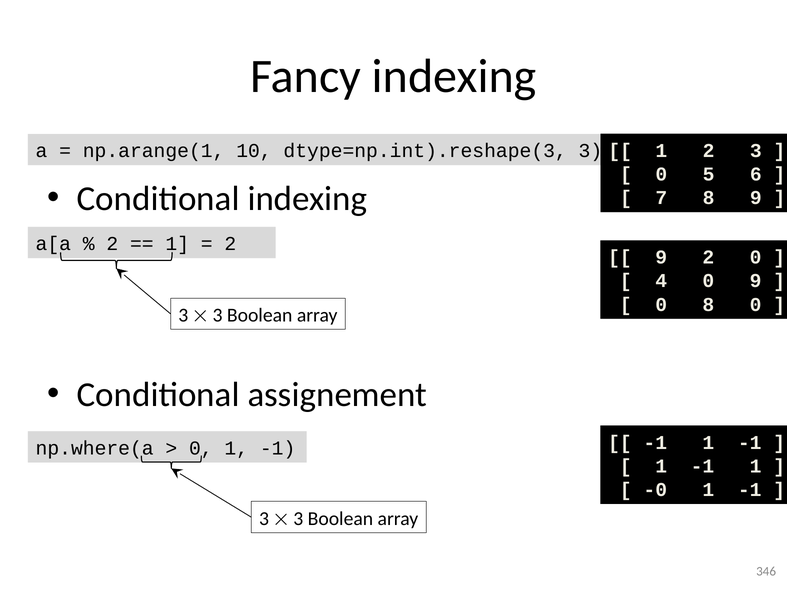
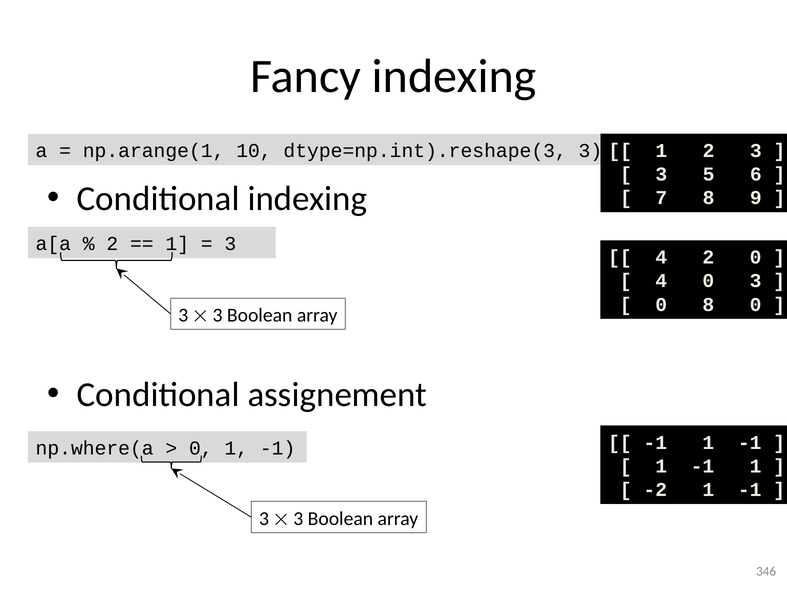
0 at (661, 174): 0 -> 3
2 at (230, 244): 2 -> 3
9 at (661, 257): 9 -> 4
0 9: 9 -> 3
-0: -0 -> -2
